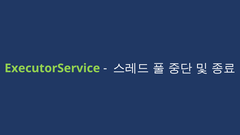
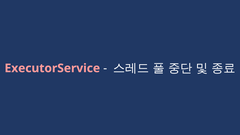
ExecutorService colour: light green -> pink
